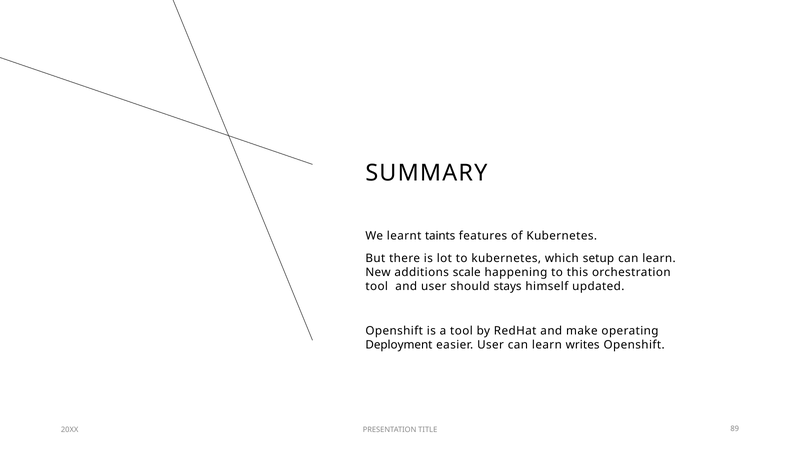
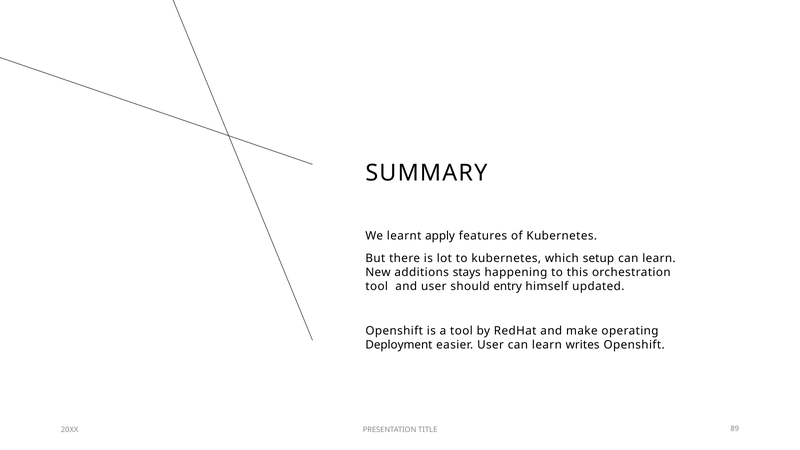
taints: taints -> apply
scale: scale -> stays
stays: stays -> entry
